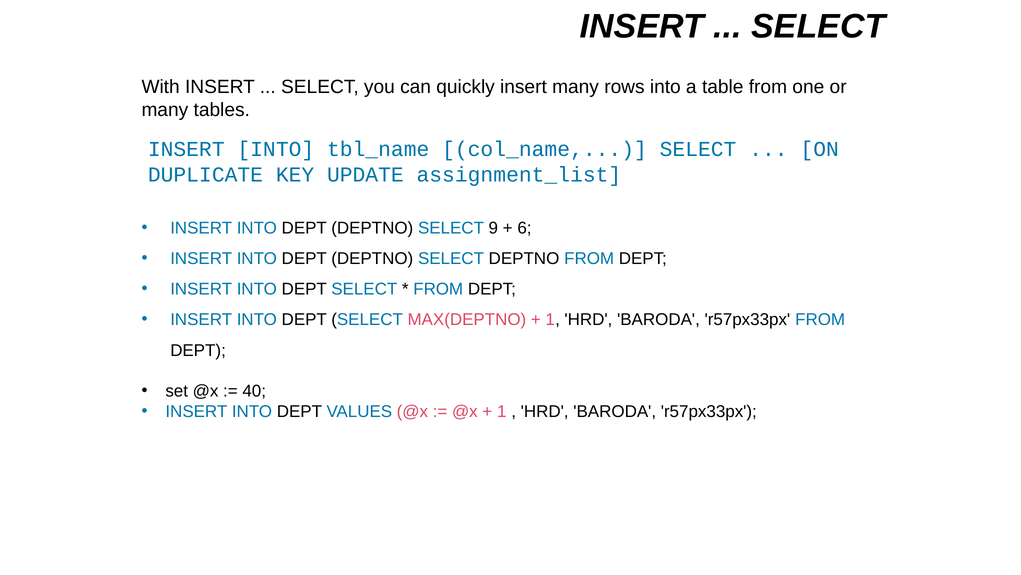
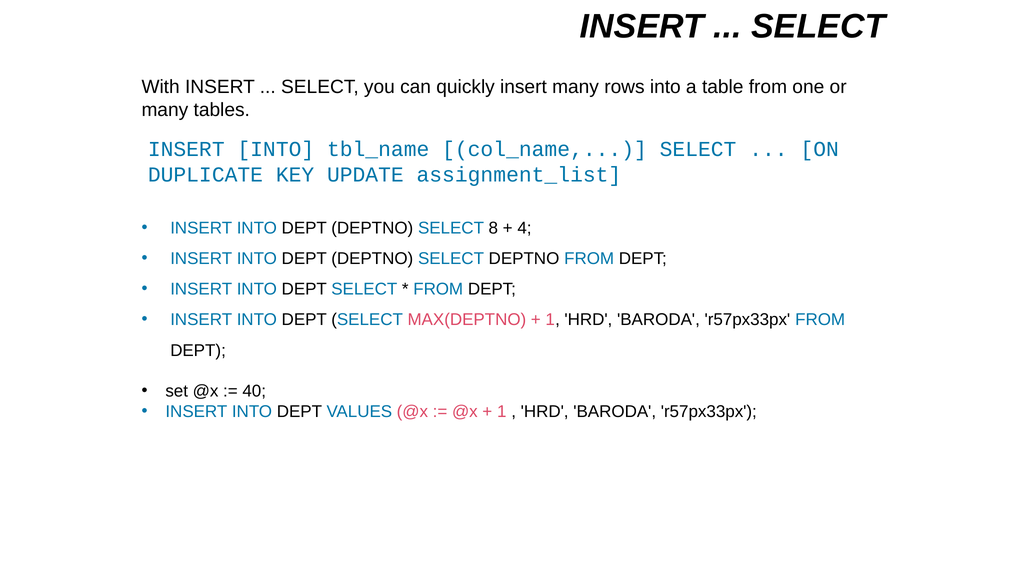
9: 9 -> 8
6: 6 -> 4
